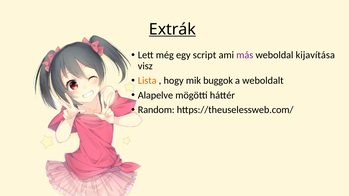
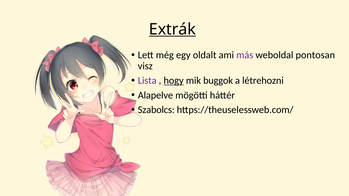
script: script -> oldalt
kijavítása: kijavítása -> pontosan
Lista colour: orange -> purple
hogy underline: none -> present
weboldalt: weboldalt -> létrehozni
Random: Random -> Szabolcs
